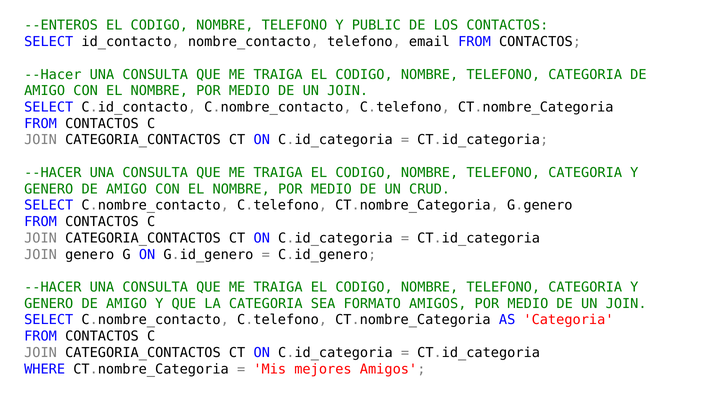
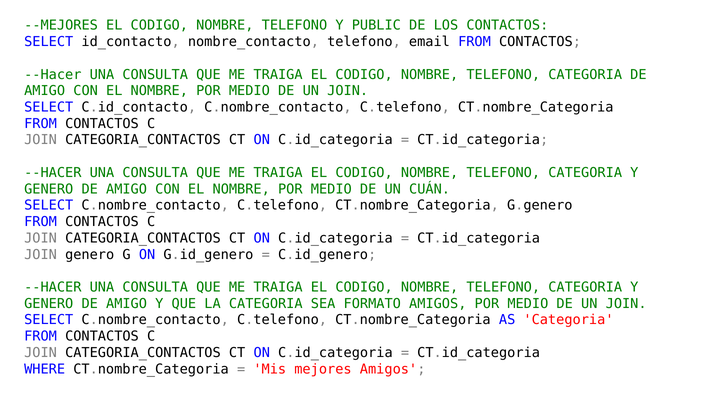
--ENTEROS: --ENTEROS -> --MEJORES
CRUD: CRUD -> CUÁN
